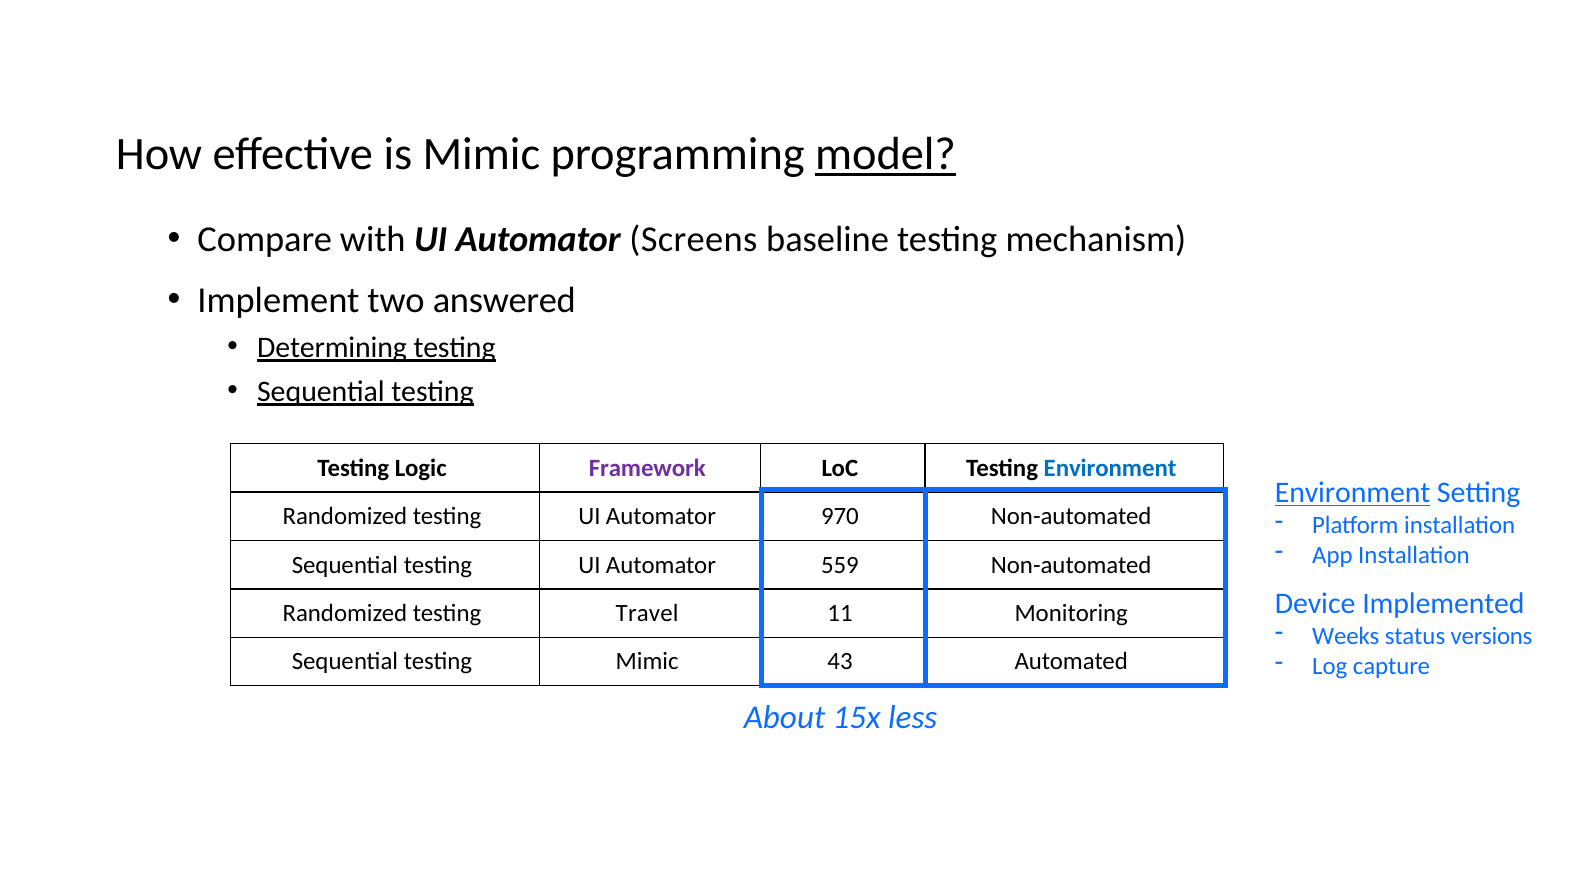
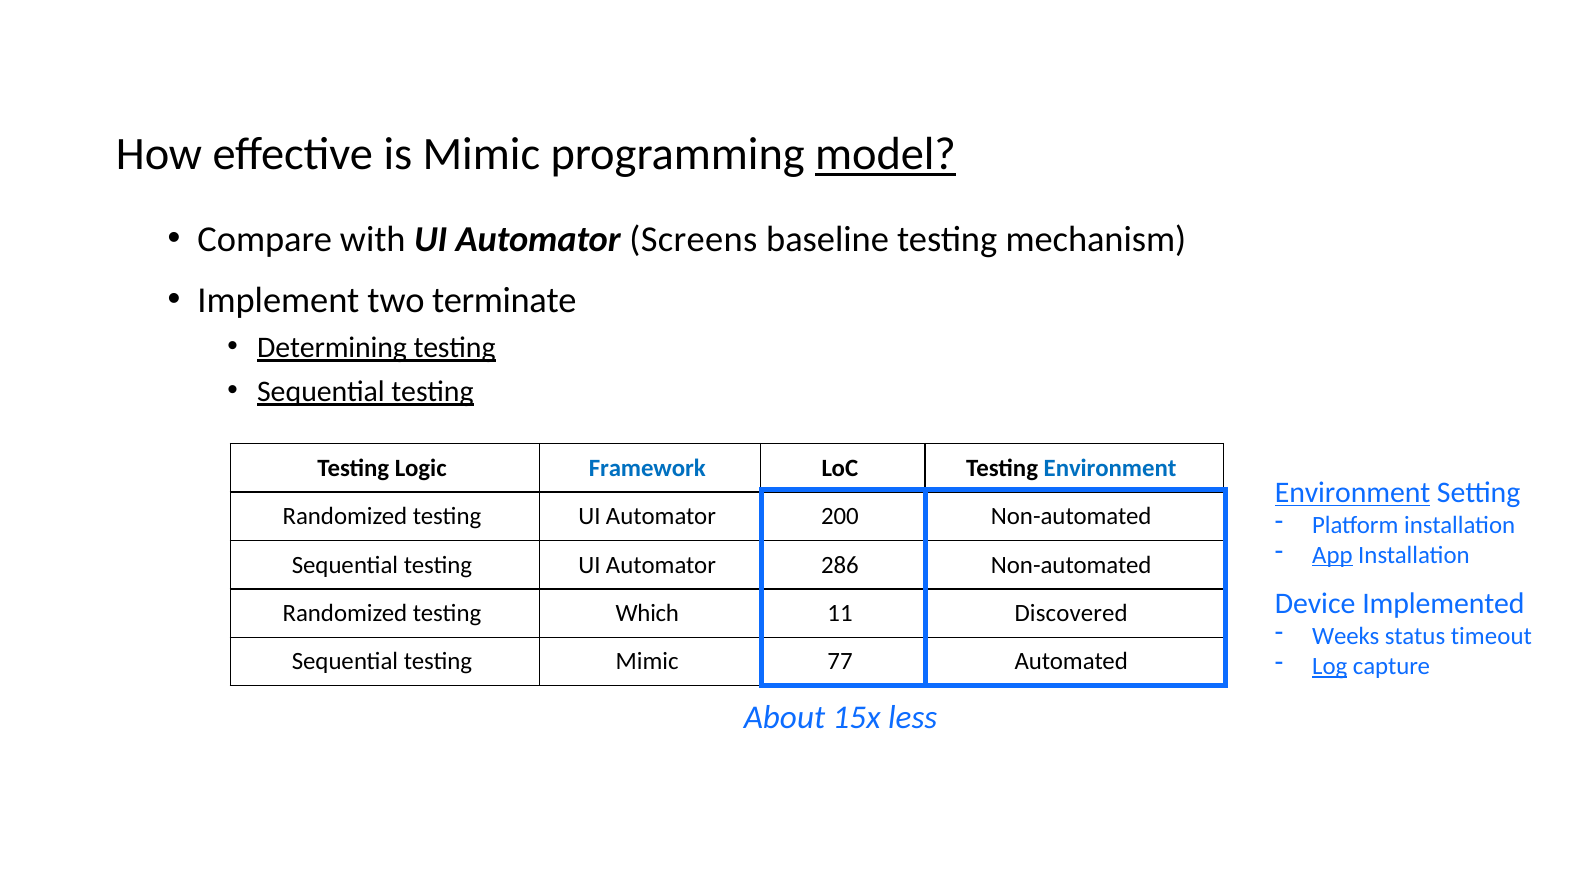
answered: answered -> terminate
Framework colour: purple -> blue
970: 970 -> 200
App underline: none -> present
559: 559 -> 286
Travel: Travel -> Which
Monitoring: Monitoring -> Discovered
versions: versions -> timeout
43: 43 -> 77
Log underline: none -> present
